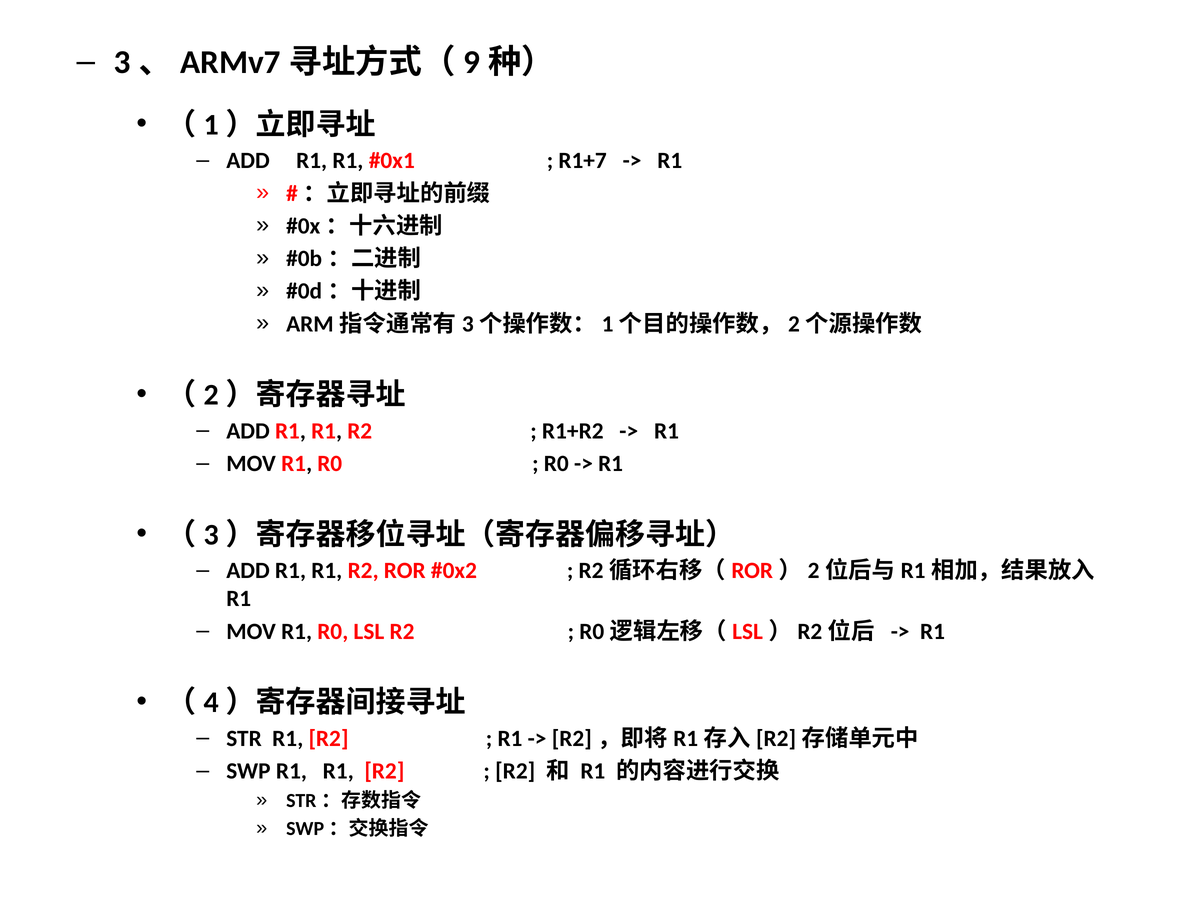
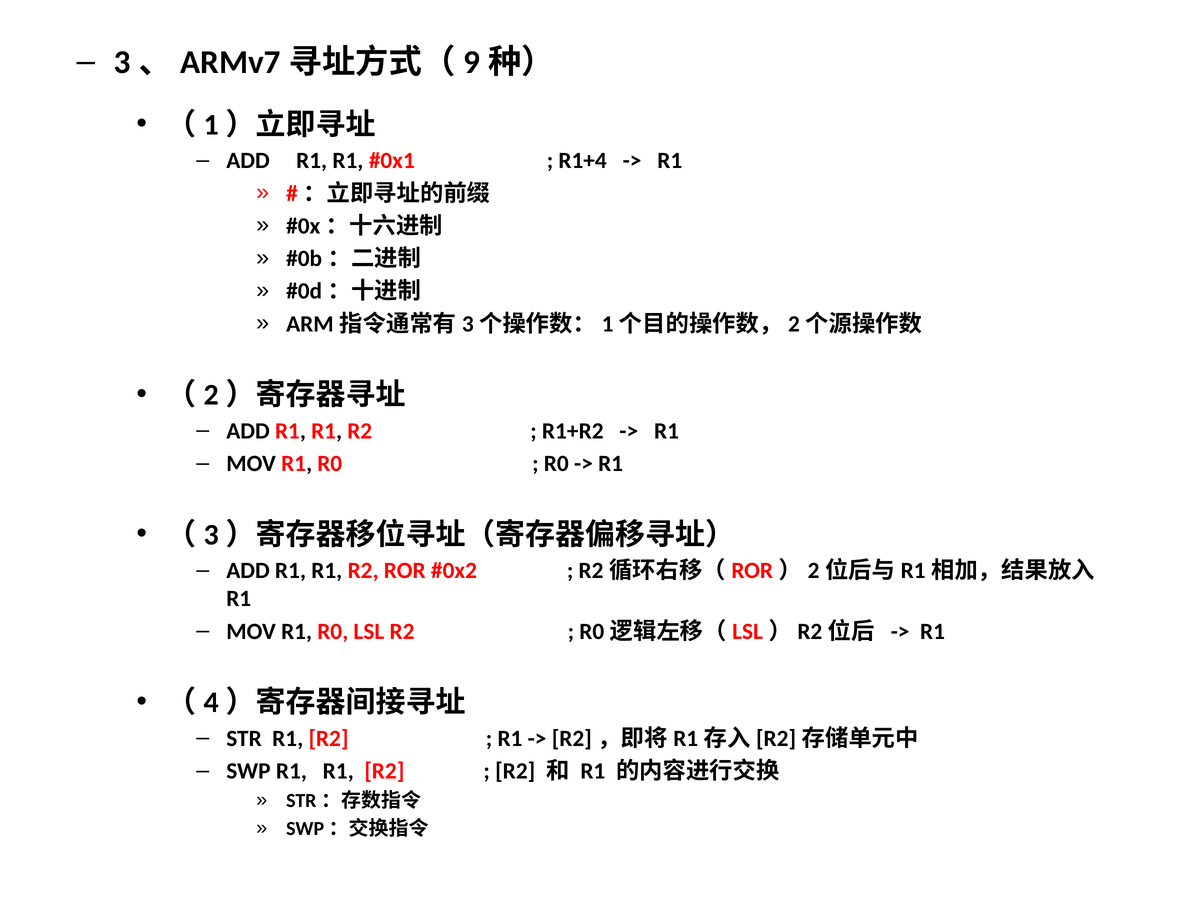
R1+7: R1+7 -> R1+4
